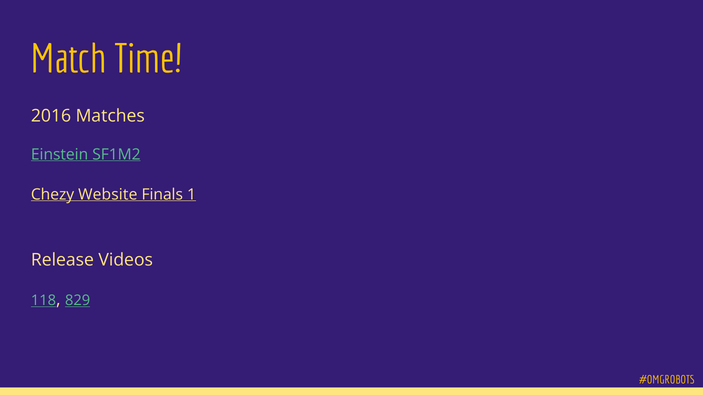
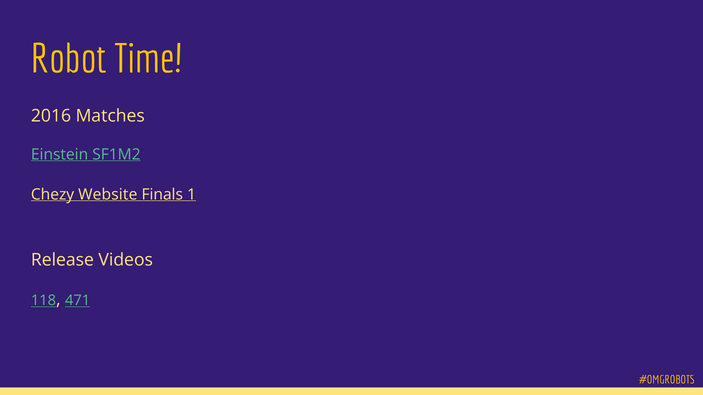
Match: Match -> Robot
829: 829 -> 471
